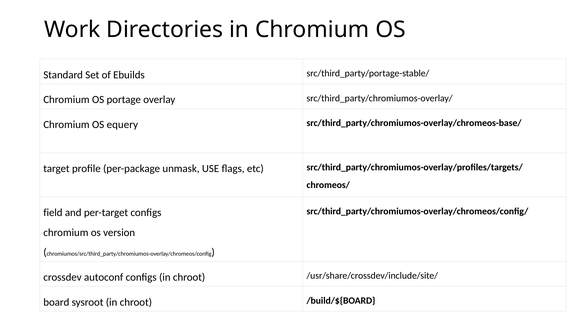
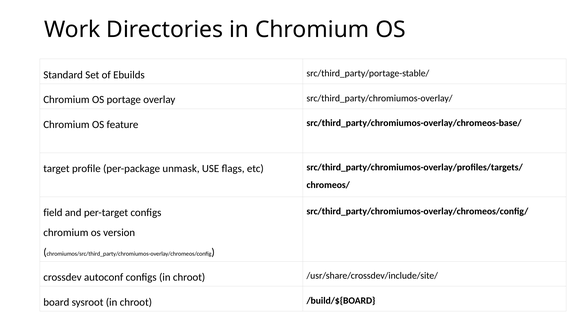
equery: equery -> feature
